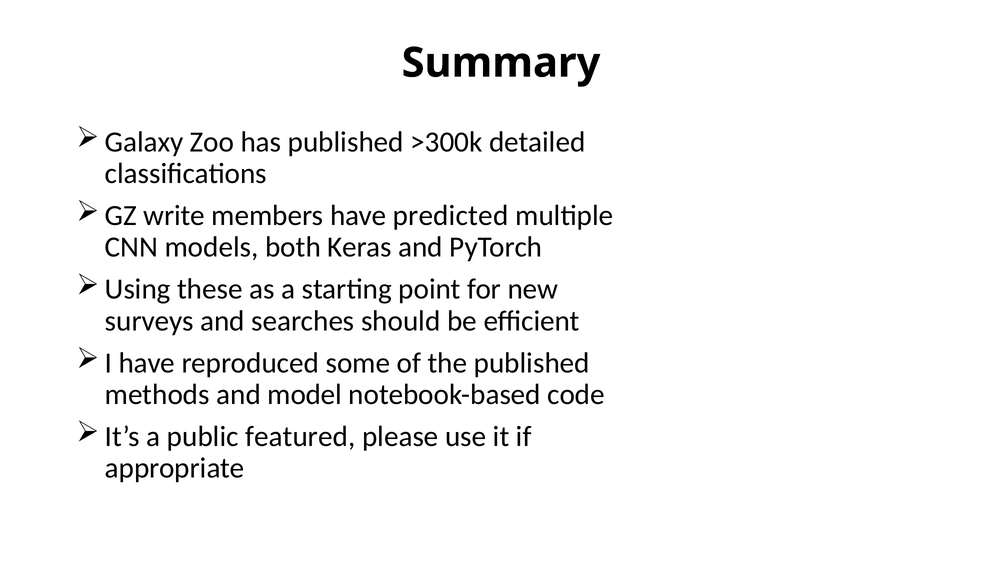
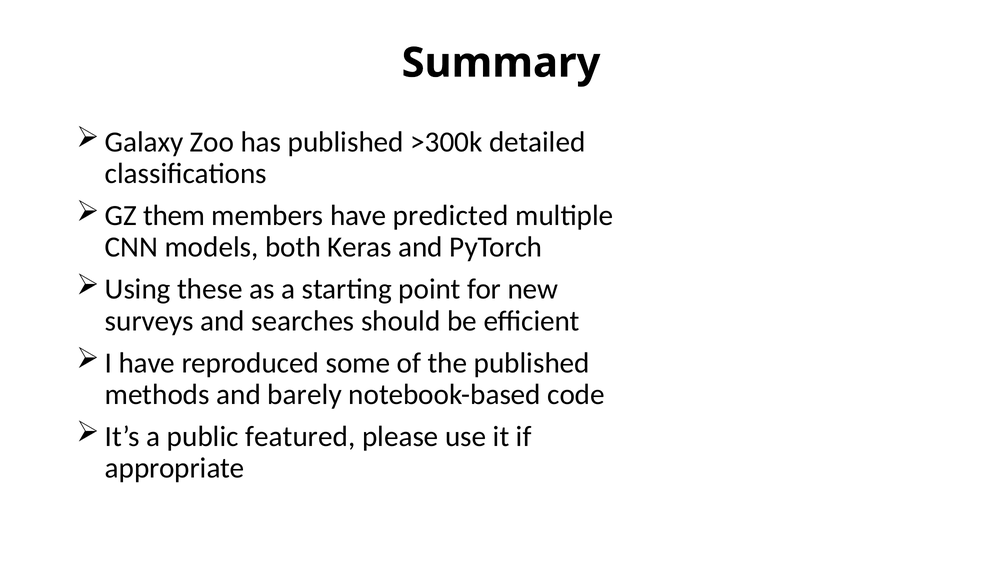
write: write -> them
model: model -> barely
